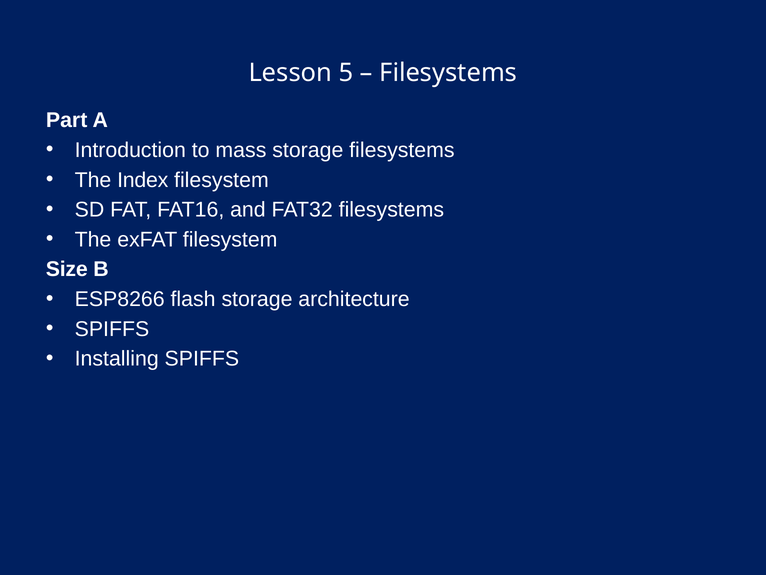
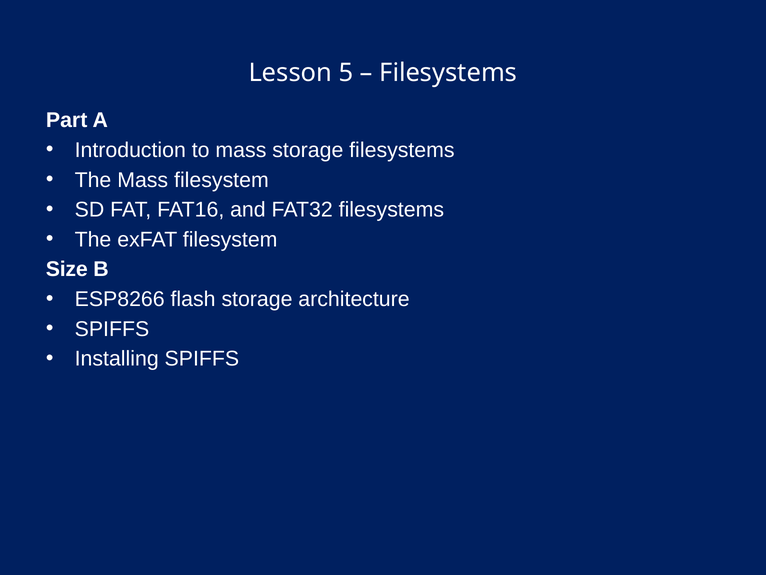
The Index: Index -> Mass
